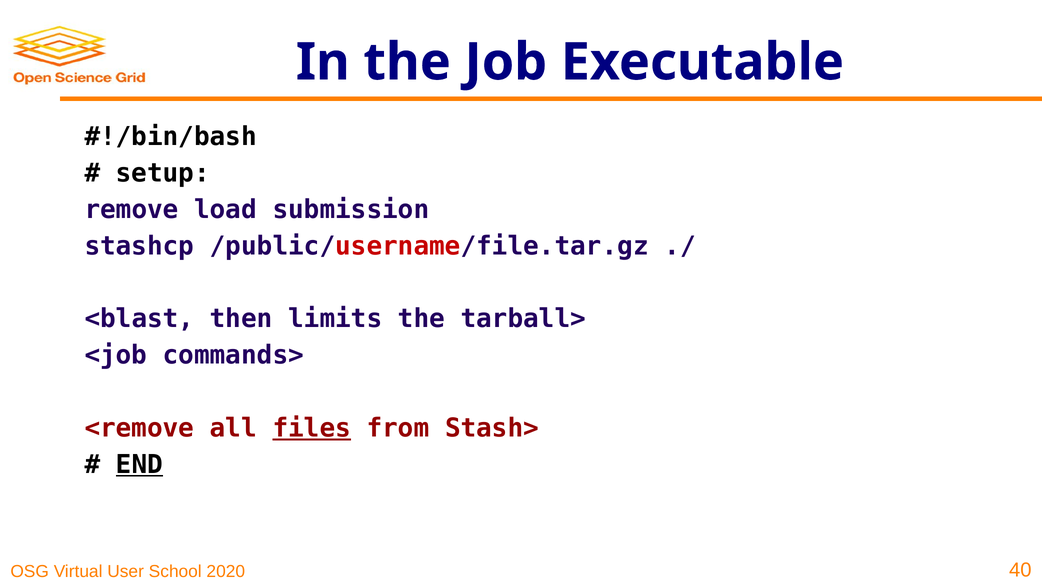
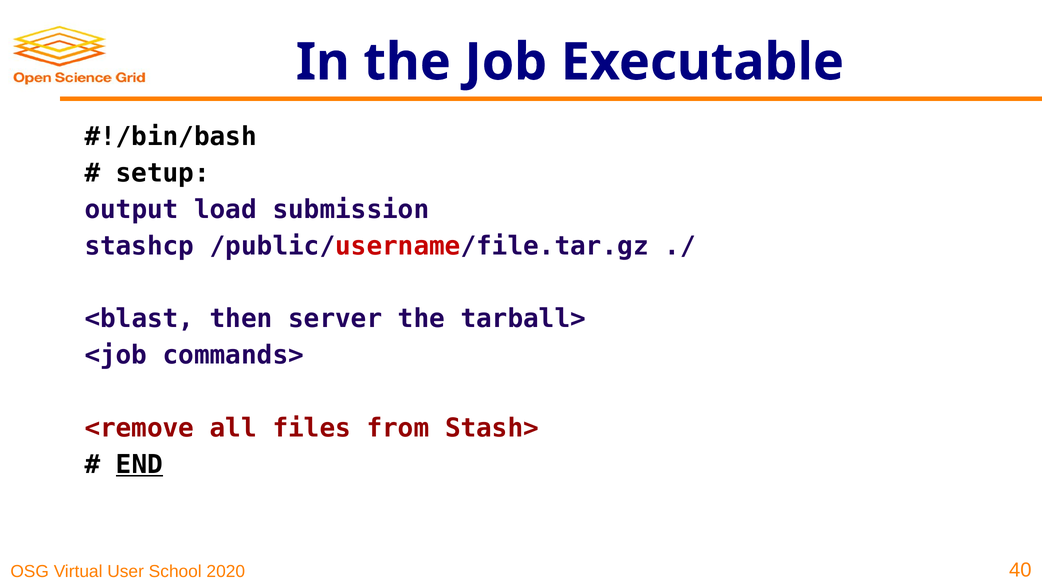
remove: remove -> output
limits: limits -> server
files underline: present -> none
